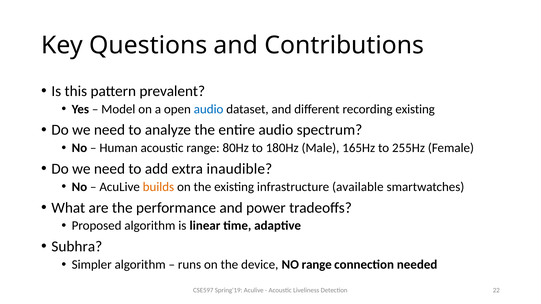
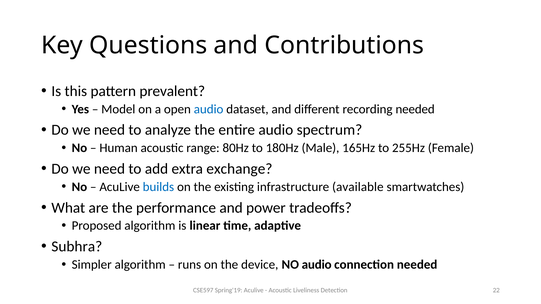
recording existing: existing -> needed
inaudible: inaudible -> exchange
builds colour: orange -> blue
NO range: range -> audio
